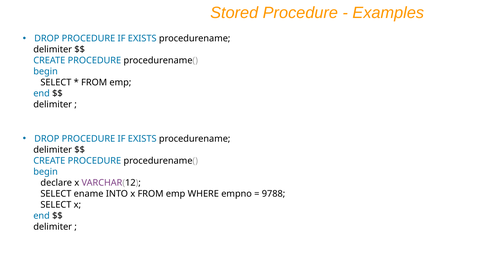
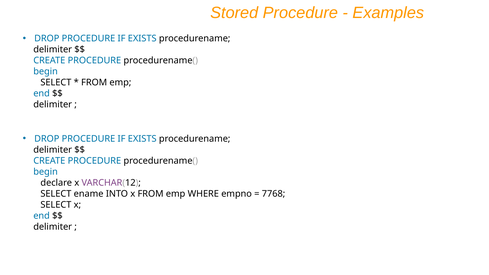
9788: 9788 -> 7768
